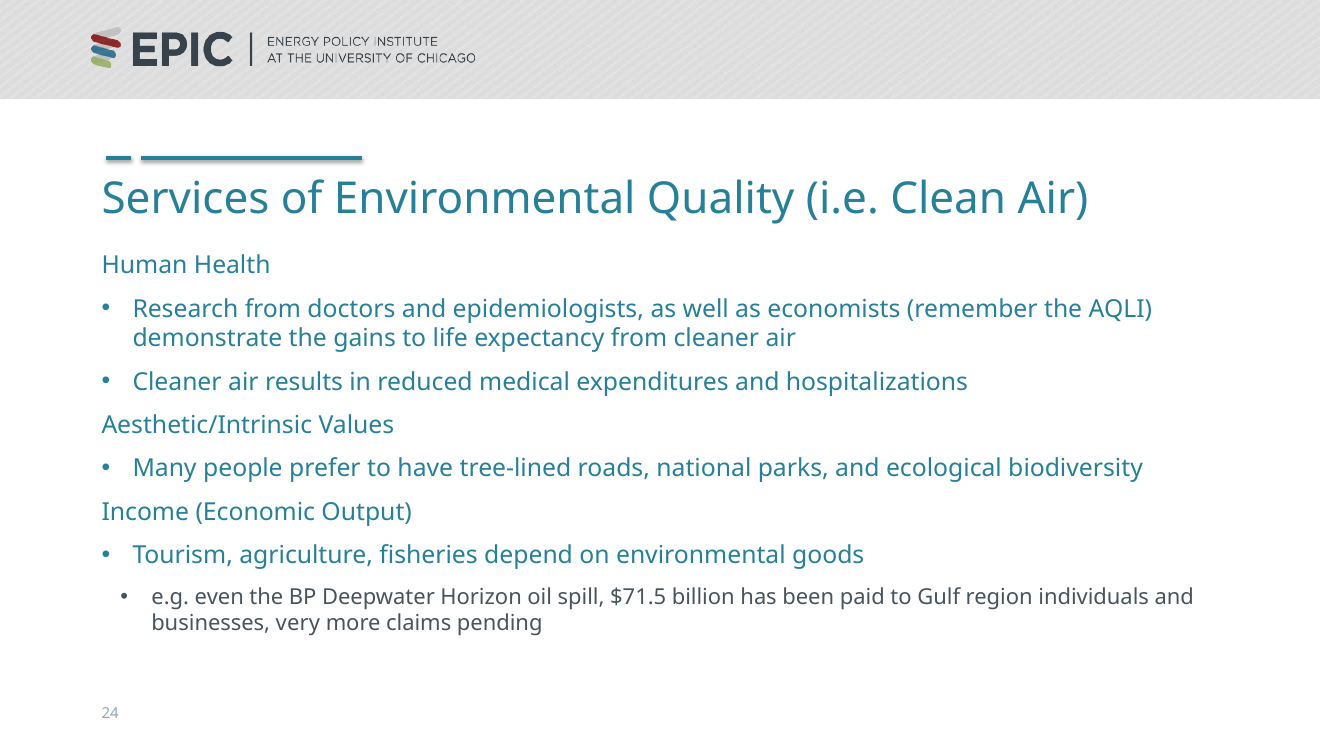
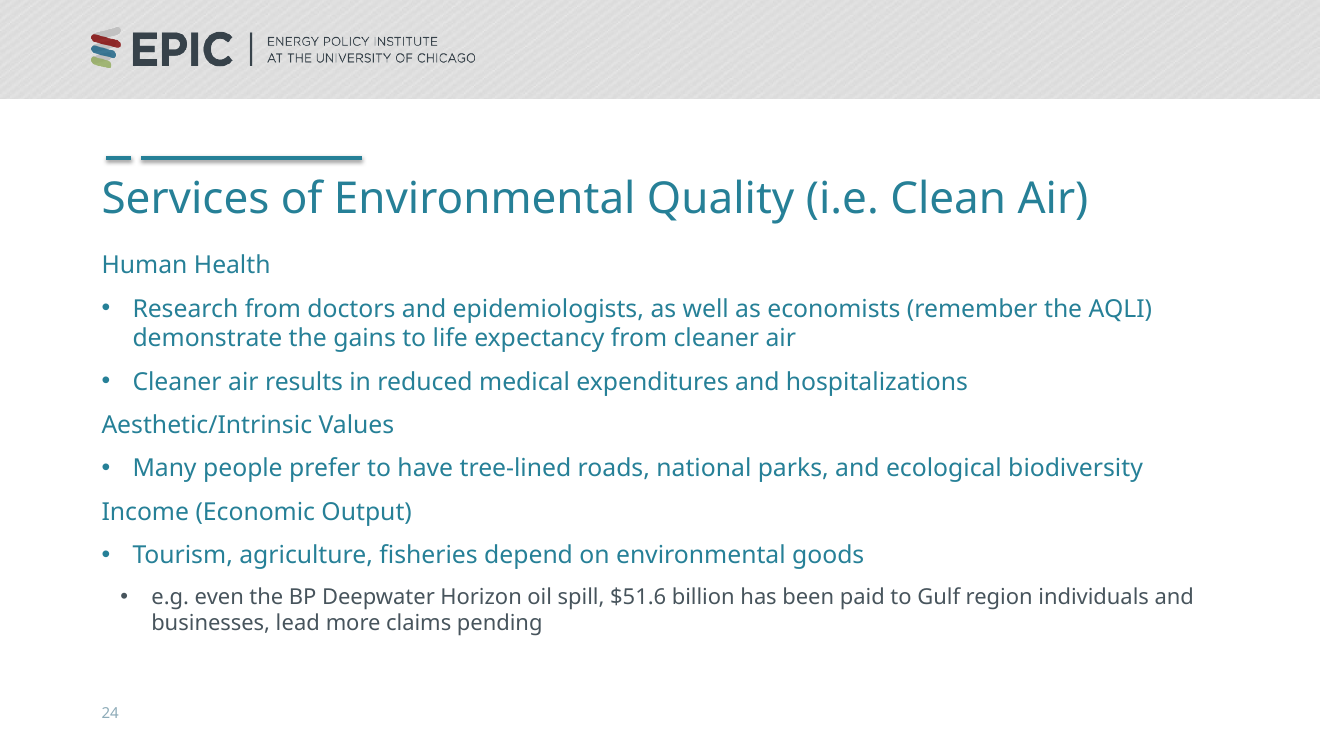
$71.5: $71.5 -> $51.6
very: very -> lead
